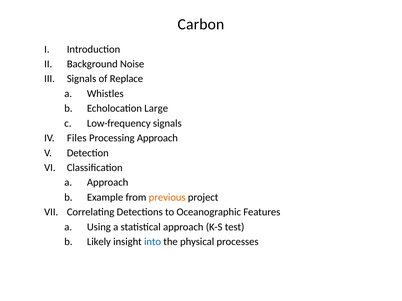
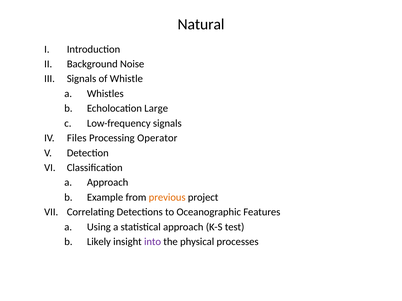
Carbon: Carbon -> Natural
Replace: Replace -> Whistle
Processing Approach: Approach -> Operator
into colour: blue -> purple
